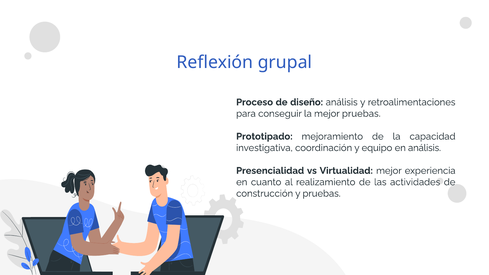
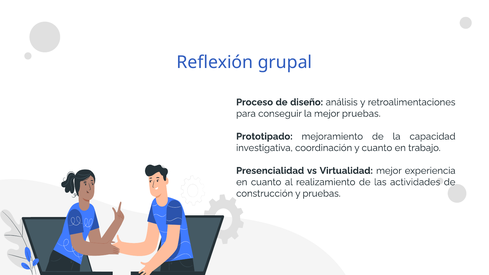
y equipo: equipo -> cuanto
en análisis: análisis -> trabajo
